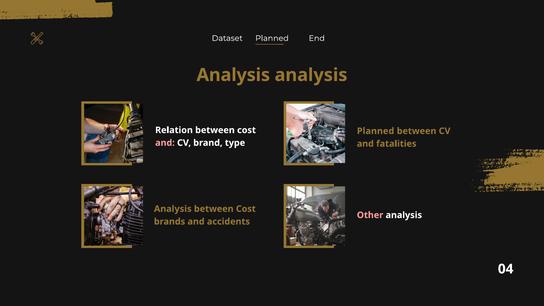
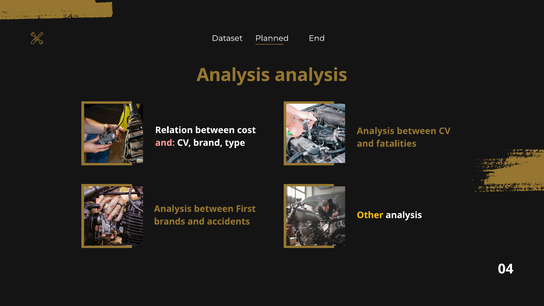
Planned at (376, 131): Planned -> Analysis
Cost at (246, 209): Cost -> First
Other colour: pink -> yellow
